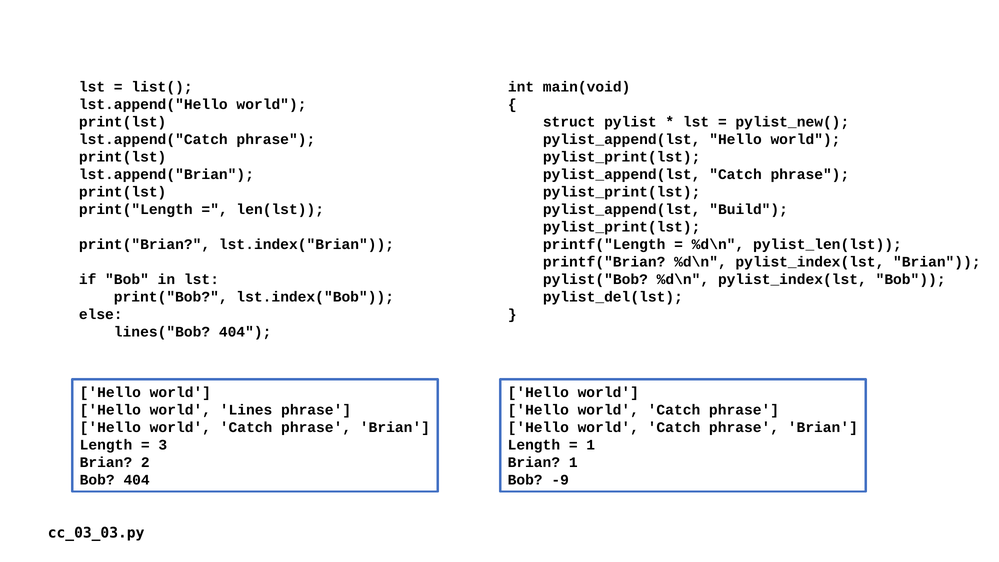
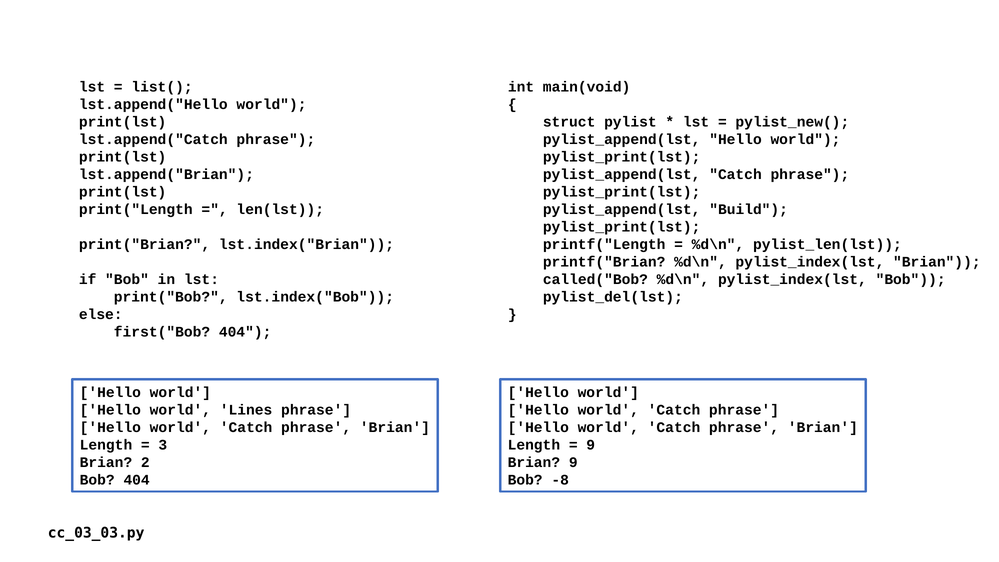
pylist("Bob: pylist("Bob -> called("Bob
lines("Bob: lines("Bob -> first("Bob
1 at (591, 445): 1 -> 9
Brian 1: 1 -> 9
-9: -9 -> -8
